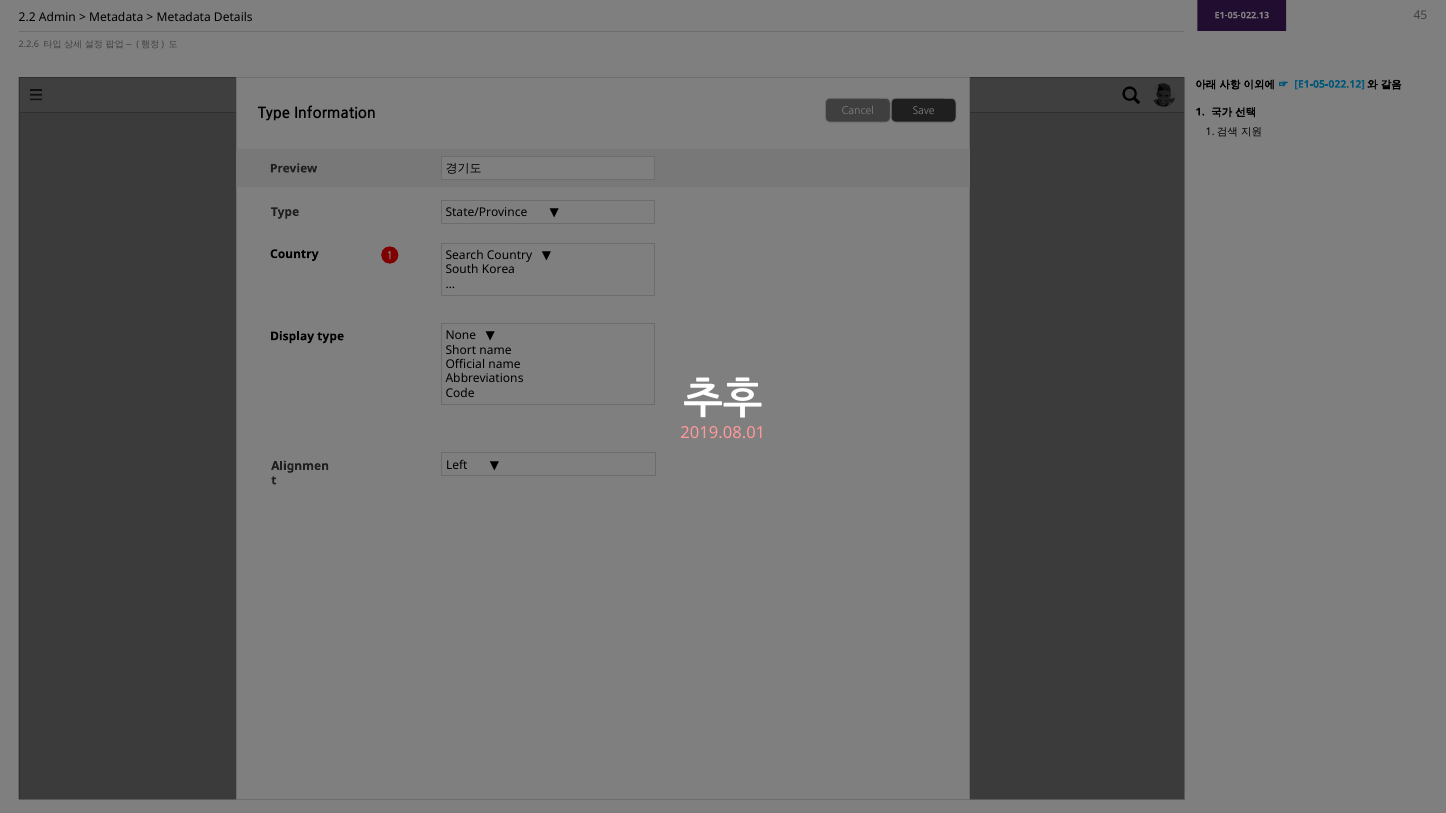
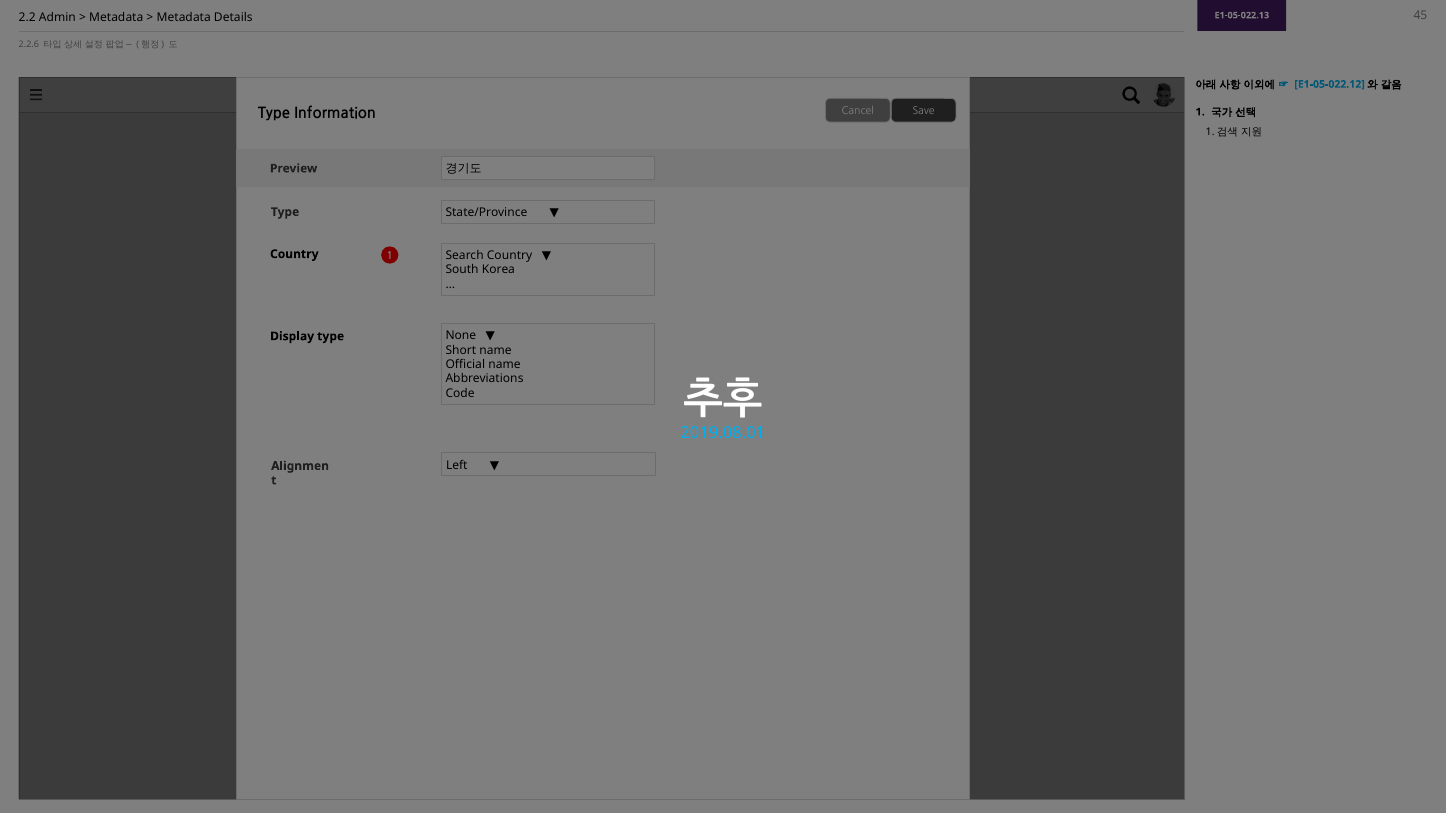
2019.08.01 colour: pink -> light blue
